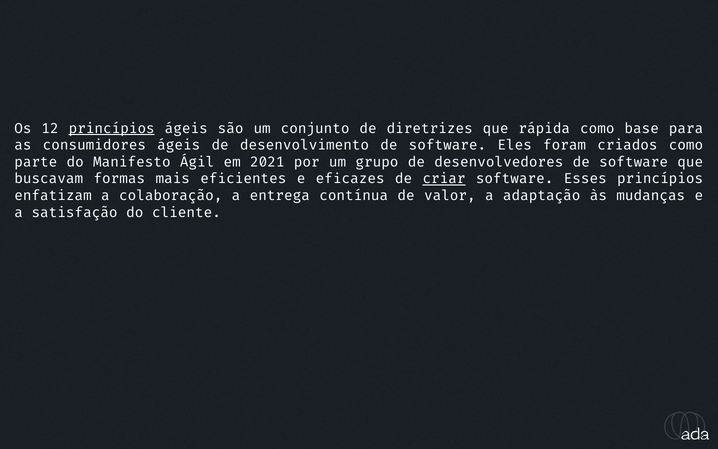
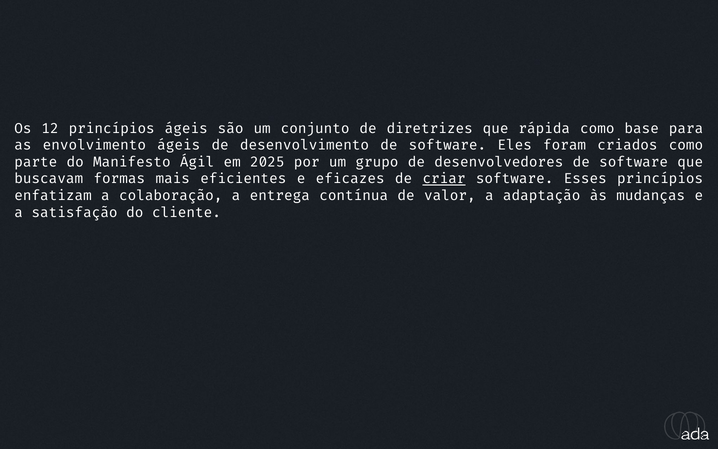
princípios at (112, 128) underline: present -> none
consumidores: consumidores -> envolvimento
2021: 2021 -> 2025
